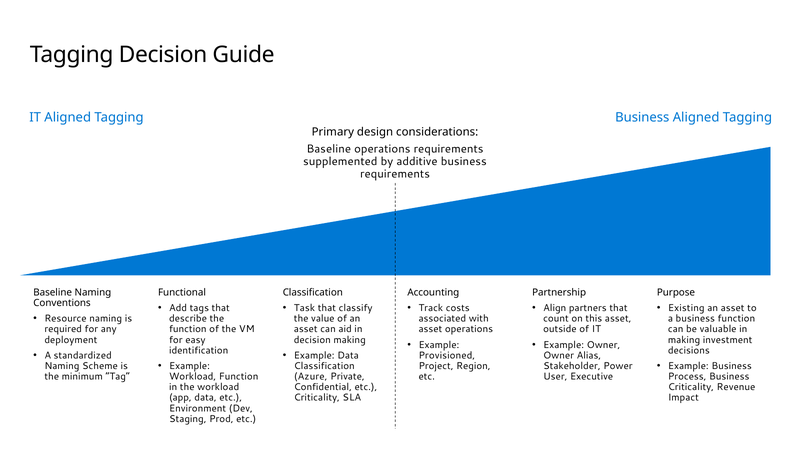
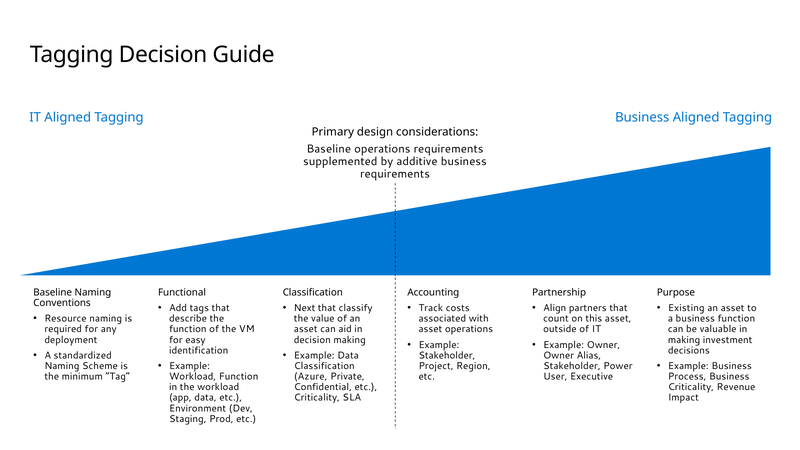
Task: Task -> Next
Provisioned at (447, 355): Provisioned -> Stakeholder
